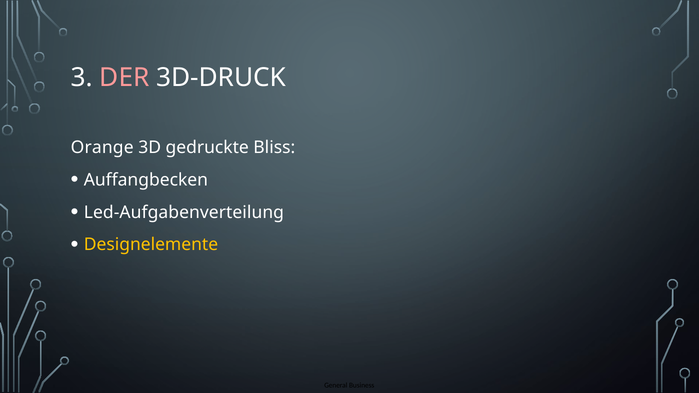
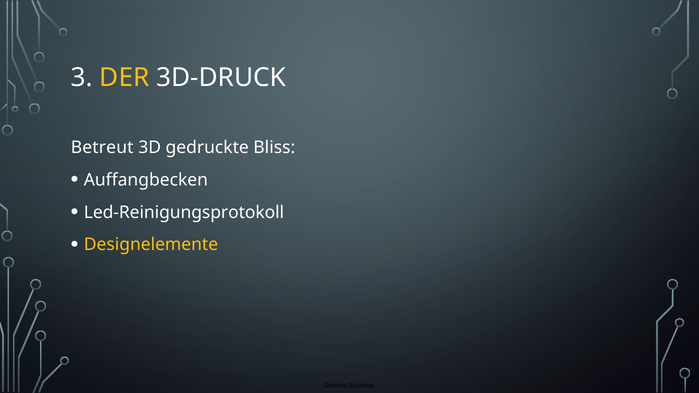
DER colour: pink -> yellow
Orange: Orange -> Betreut
Led-Aufgabenverteilung: Led-Aufgabenverteilung -> Led-Reinigungsprotokoll
